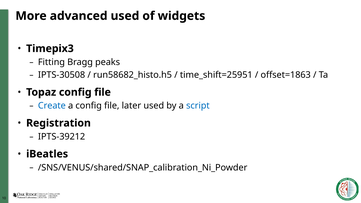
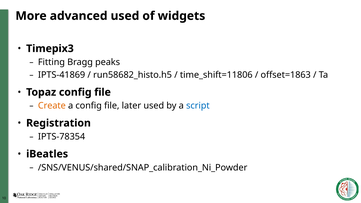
IPTS-30508: IPTS-30508 -> IPTS-41869
time_shift=25951: time_shift=25951 -> time_shift=11806
Create colour: blue -> orange
IPTS-39212: IPTS-39212 -> IPTS-78354
